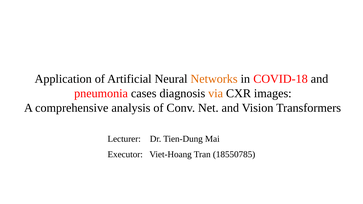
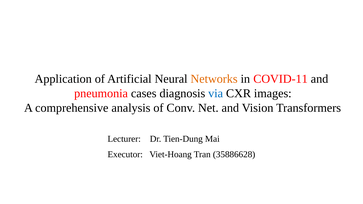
COVID-18: COVID-18 -> COVID-11
via colour: orange -> blue
18550785: 18550785 -> 35886628
